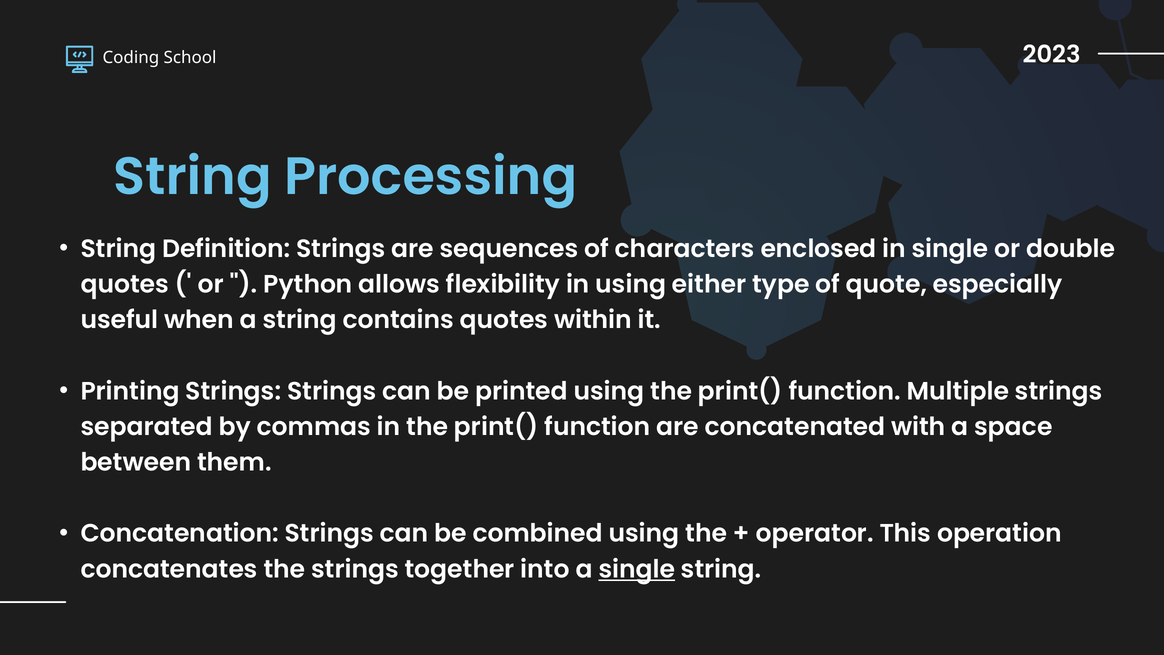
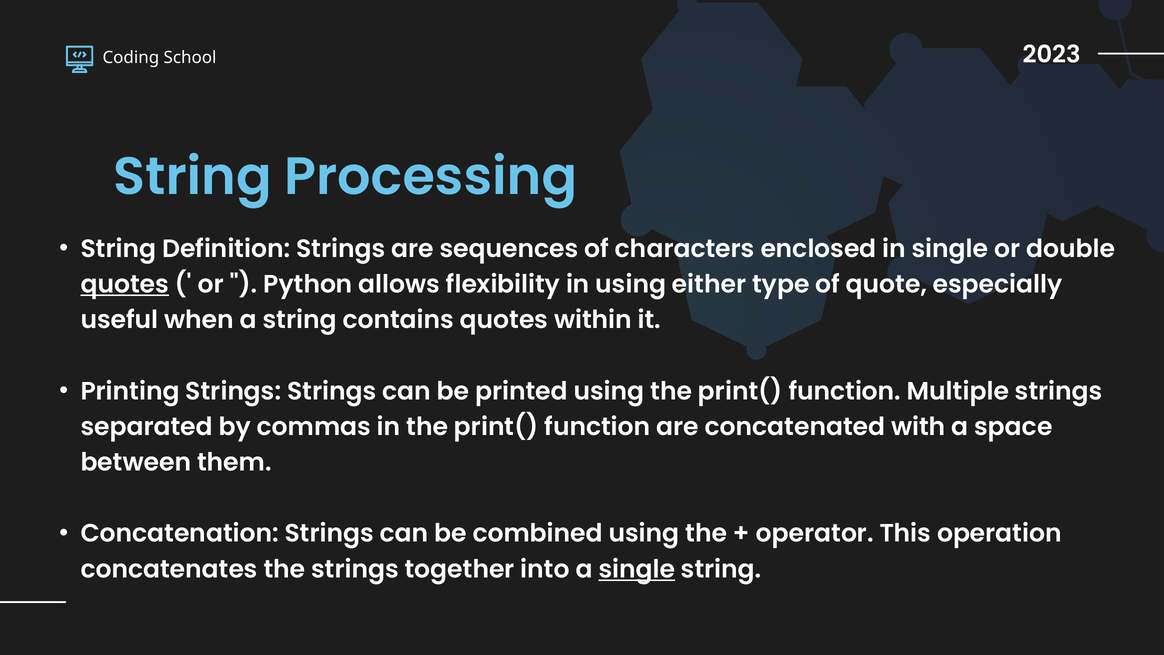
quotes at (125, 284) underline: none -> present
